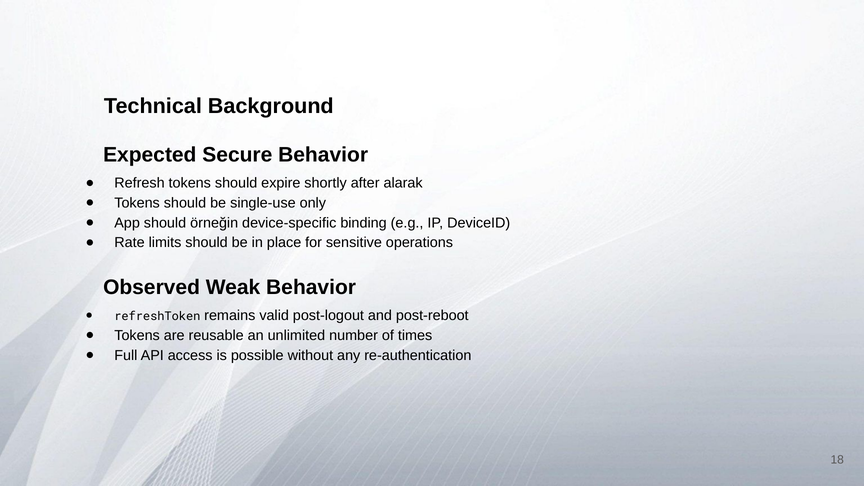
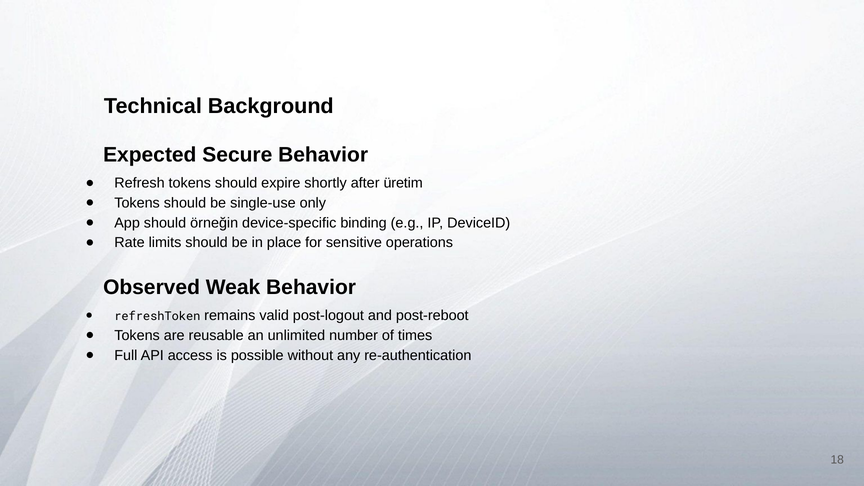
alarak: alarak -> üretim
